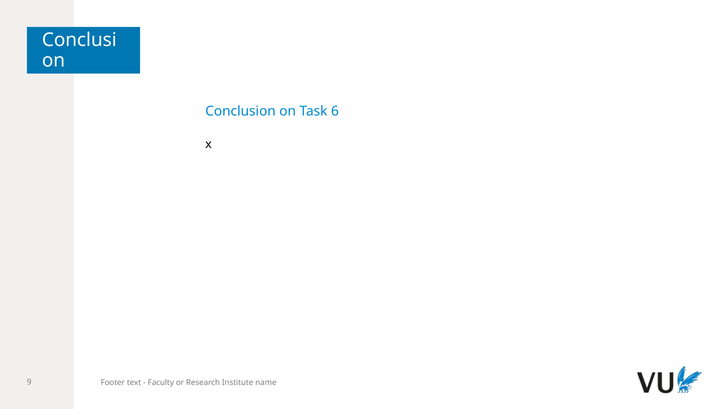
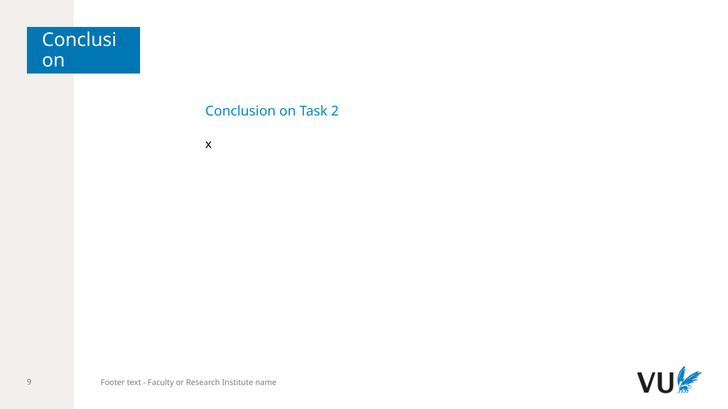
6: 6 -> 2
